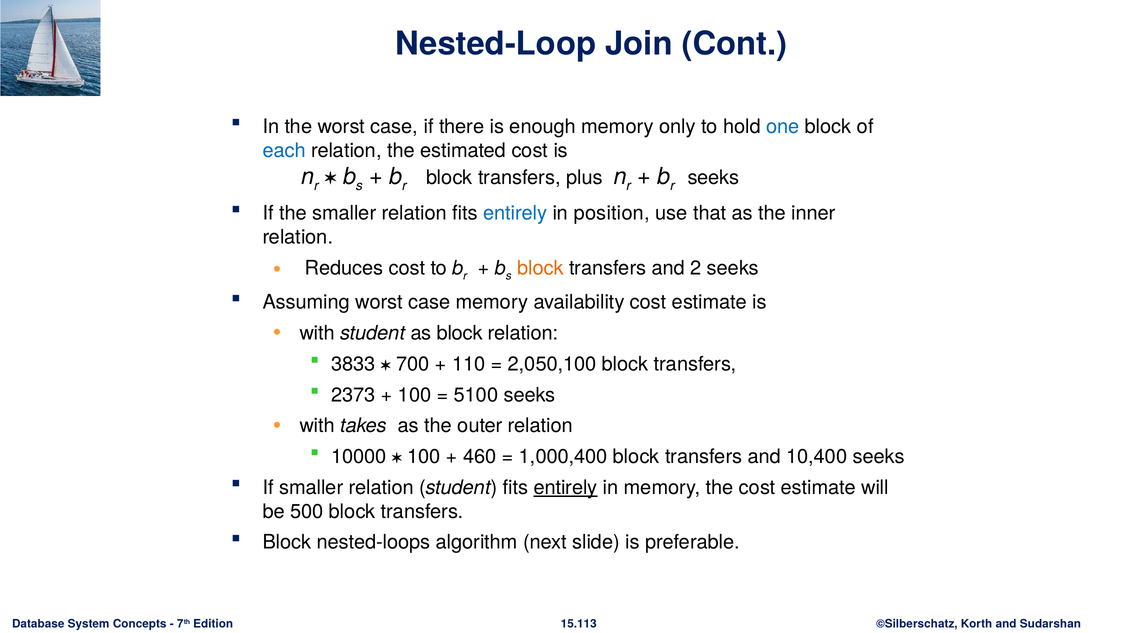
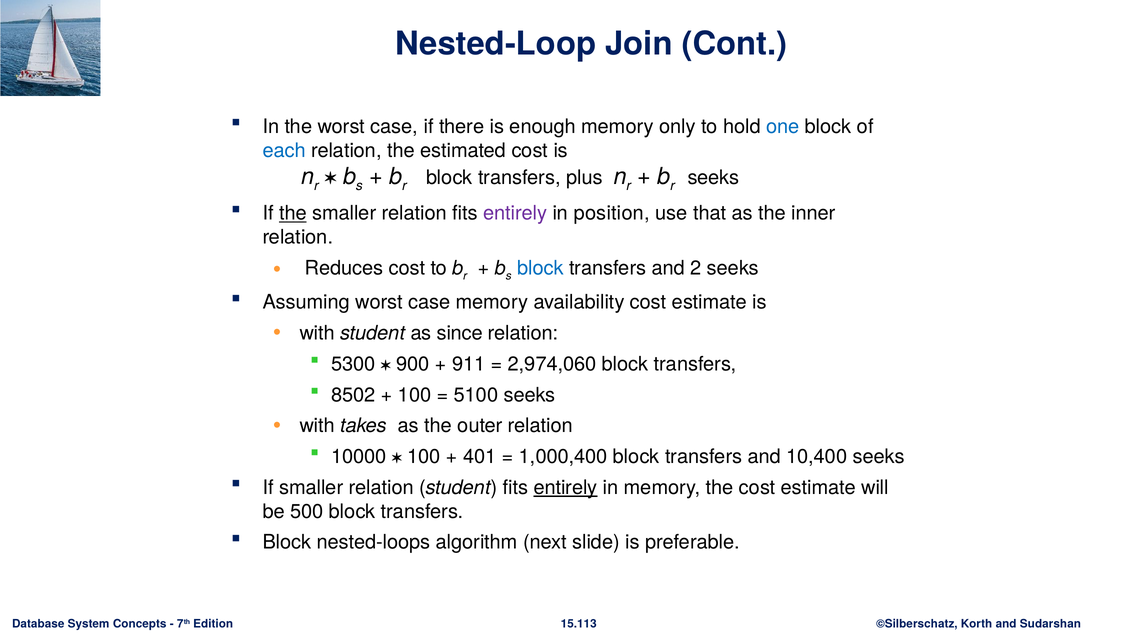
the at (293, 213) underline: none -> present
entirely at (515, 213) colour: blue -> purple
block at (540, 268) colour: orange -> blue
as block: block -> since
3833: 3833 -> 5300
700: 700 -> 900
110: 110 -> 911
2,050,100: 2,050,100 -> 2,974,060
2373: 2373 -> 8502
460: 460 -> 401
